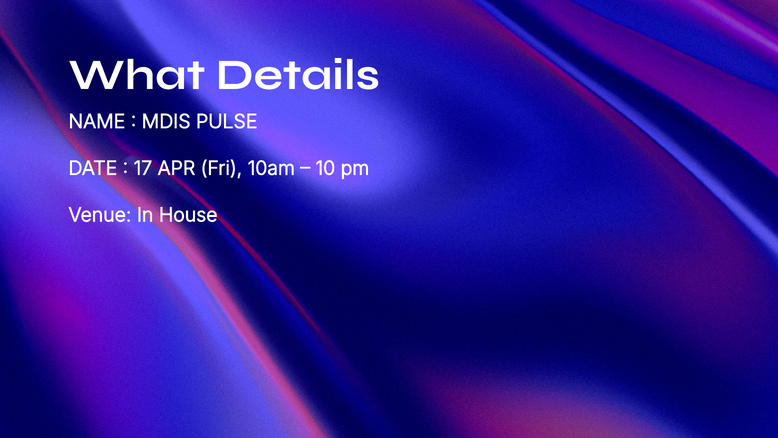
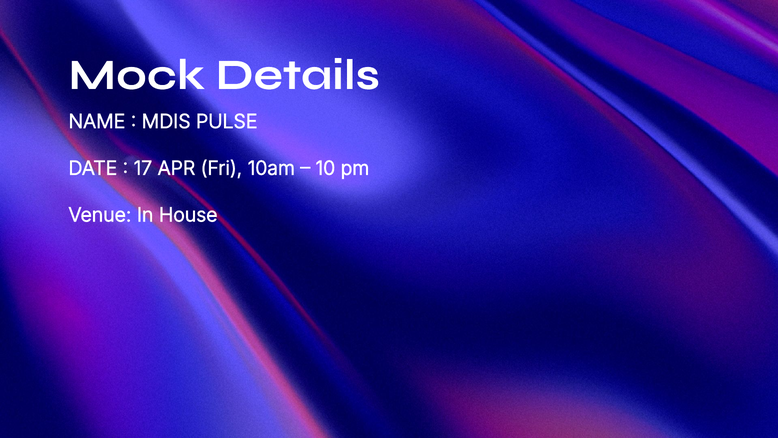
What: What -> Mock
